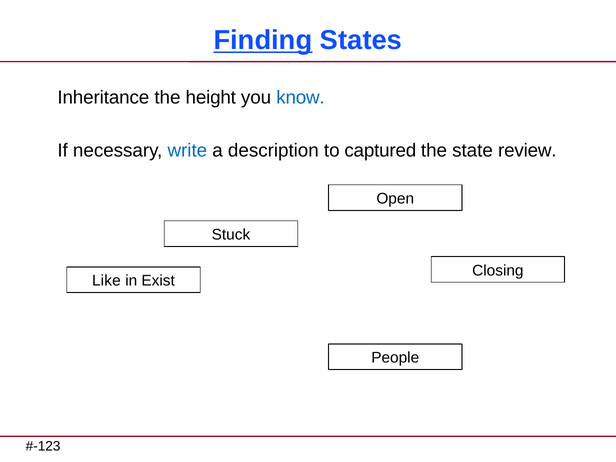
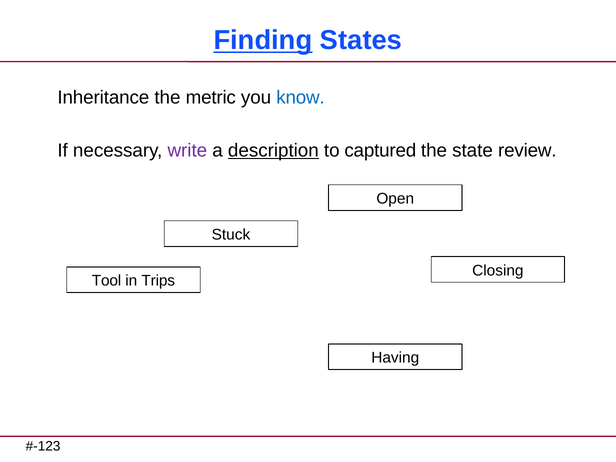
height: height -> metric
write colour: blue -> purple
description underline: none -> present
Like: Like -> Tool
Exist: Exist -> Trips
People: People -> Having
